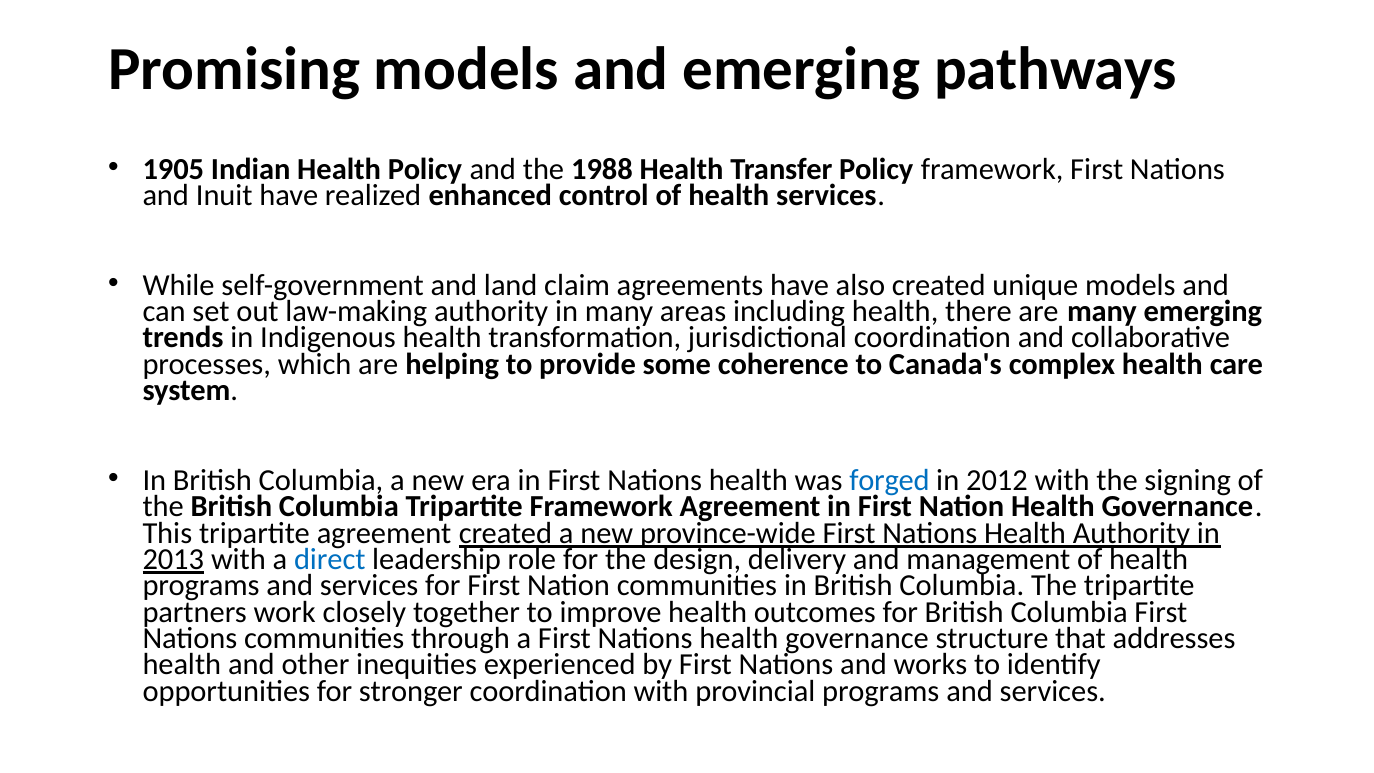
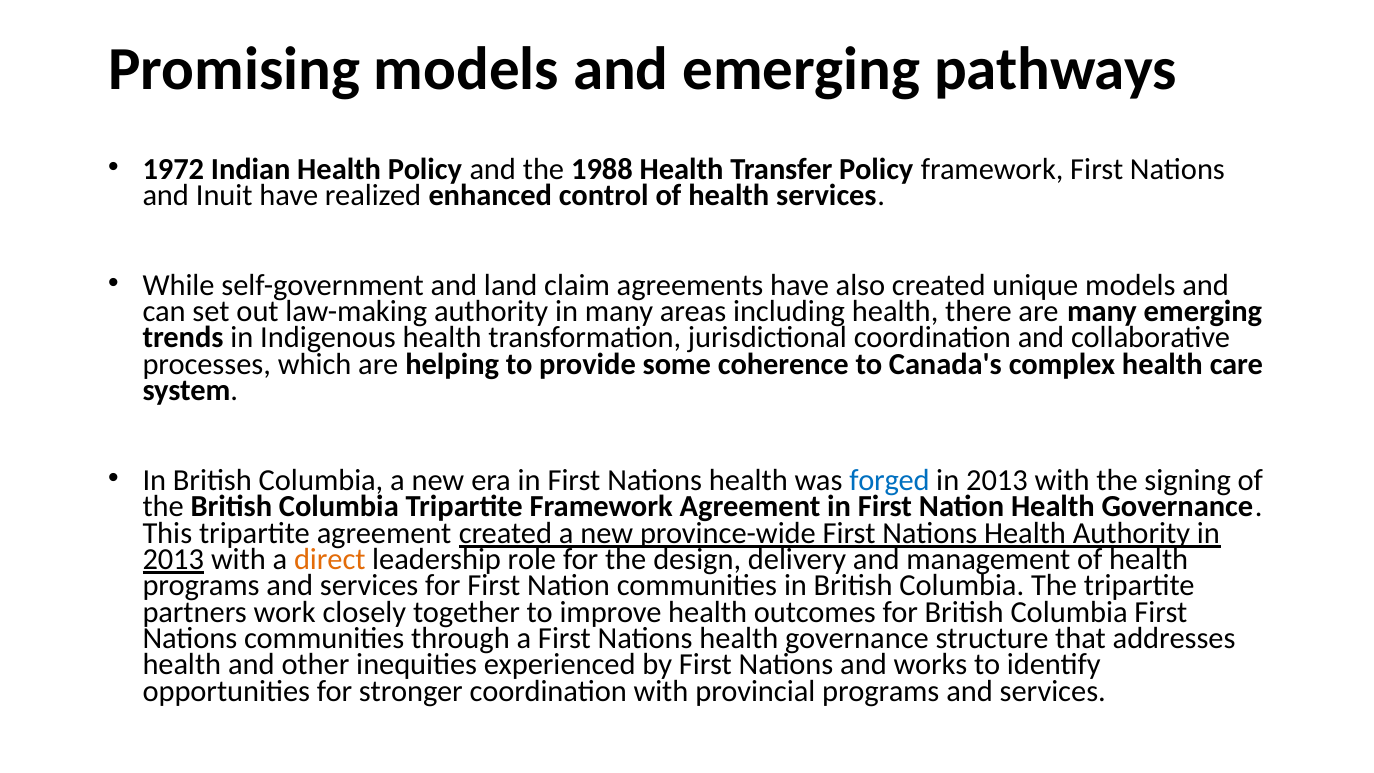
1905: 1905 -> 1972
2012 at (997, 480): 2012 -> 2013
direct colour: blue -> orange
